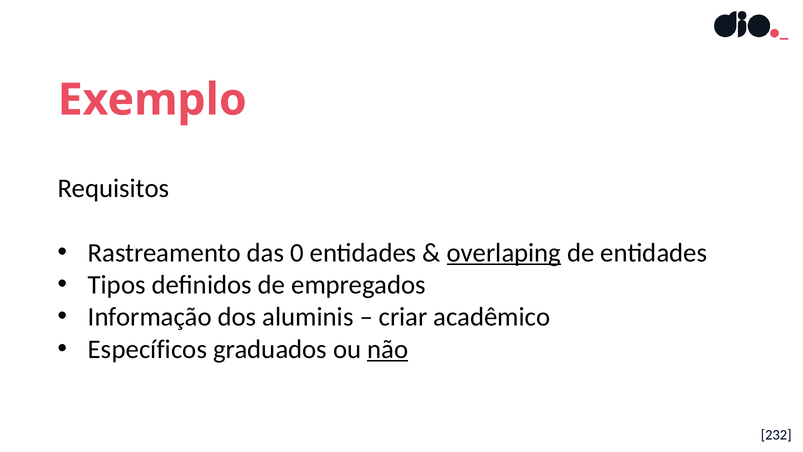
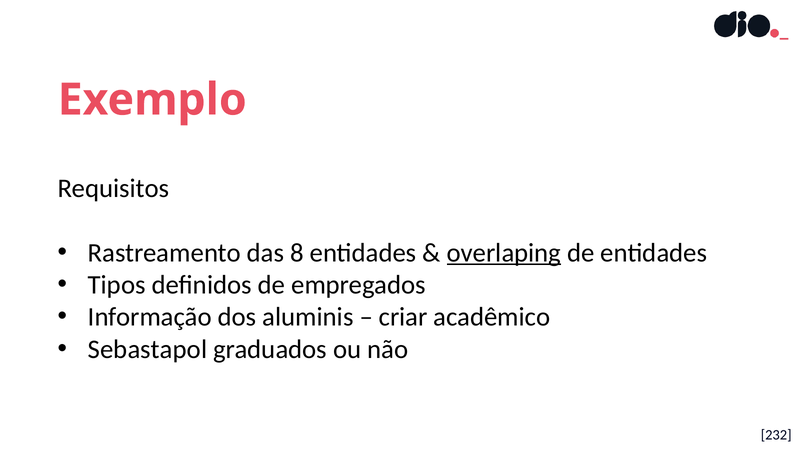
0: 0 -> 8
Específicos: Específicos -> Sebastapol
não underline: present -> none
